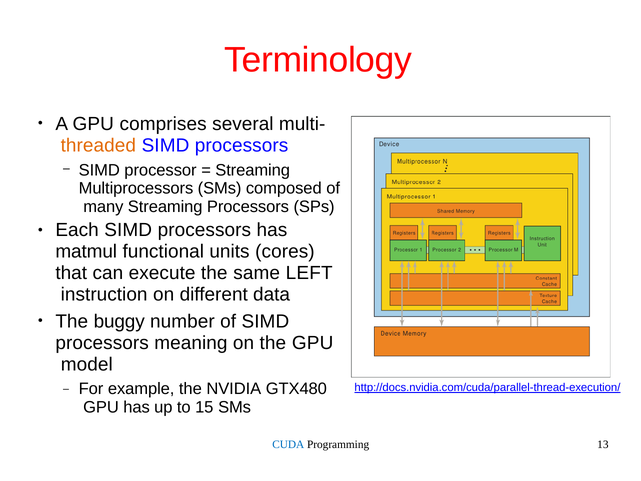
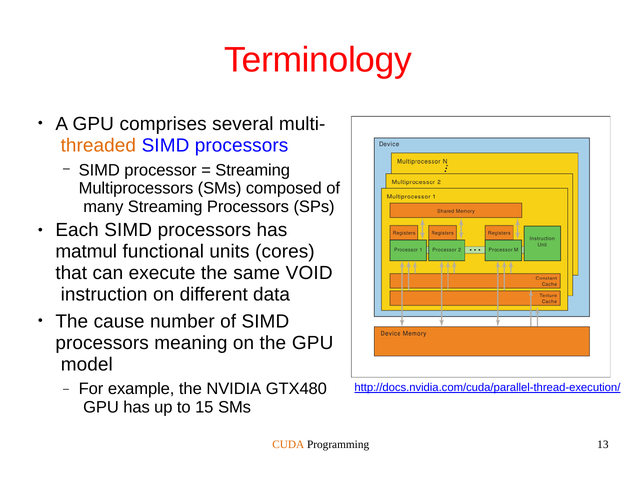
LEFT: LEFT -> VOID
buggy: buggy -> cause
CUDA colour: blue -> orange
